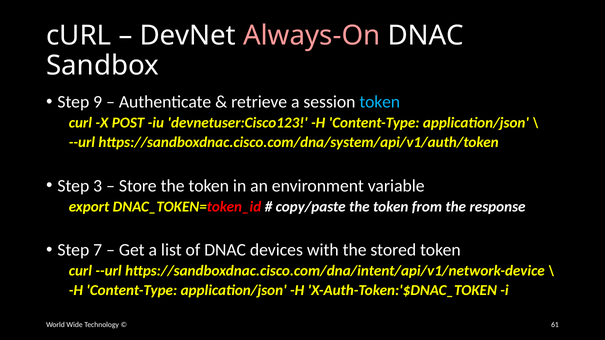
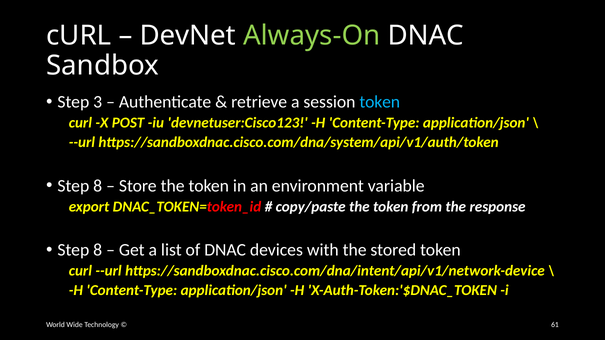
Always-On colour: pink -> light green
9: 9 -> 3
3 at (98, 186): 3 -> 8
7 at (98, 250): 7 -> 8
